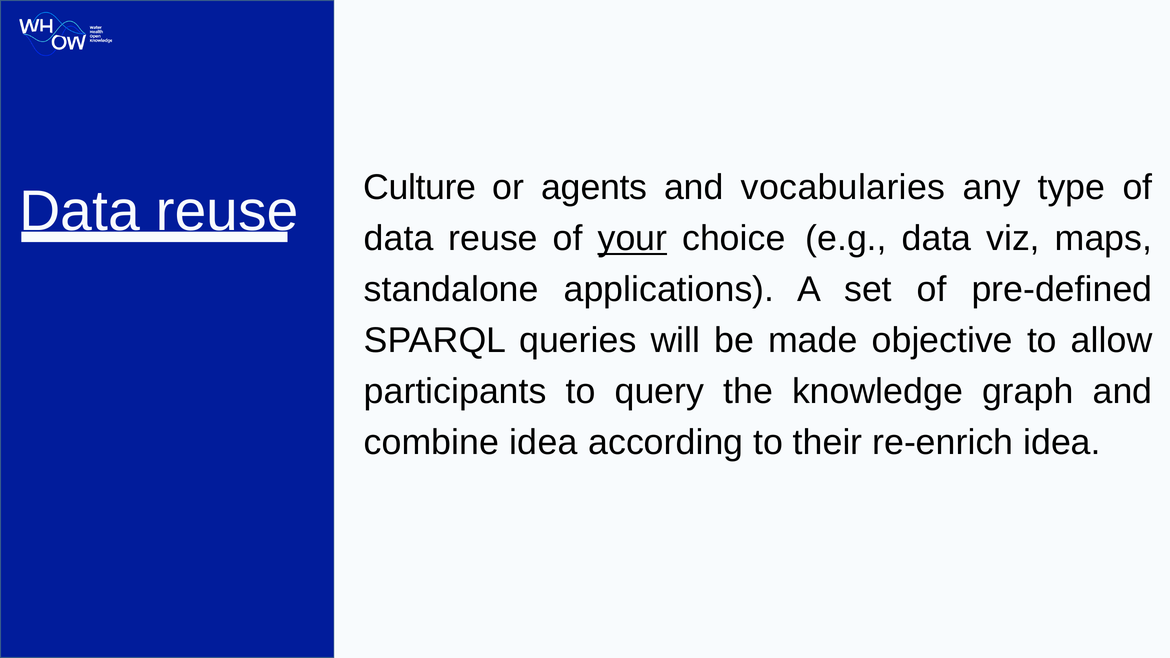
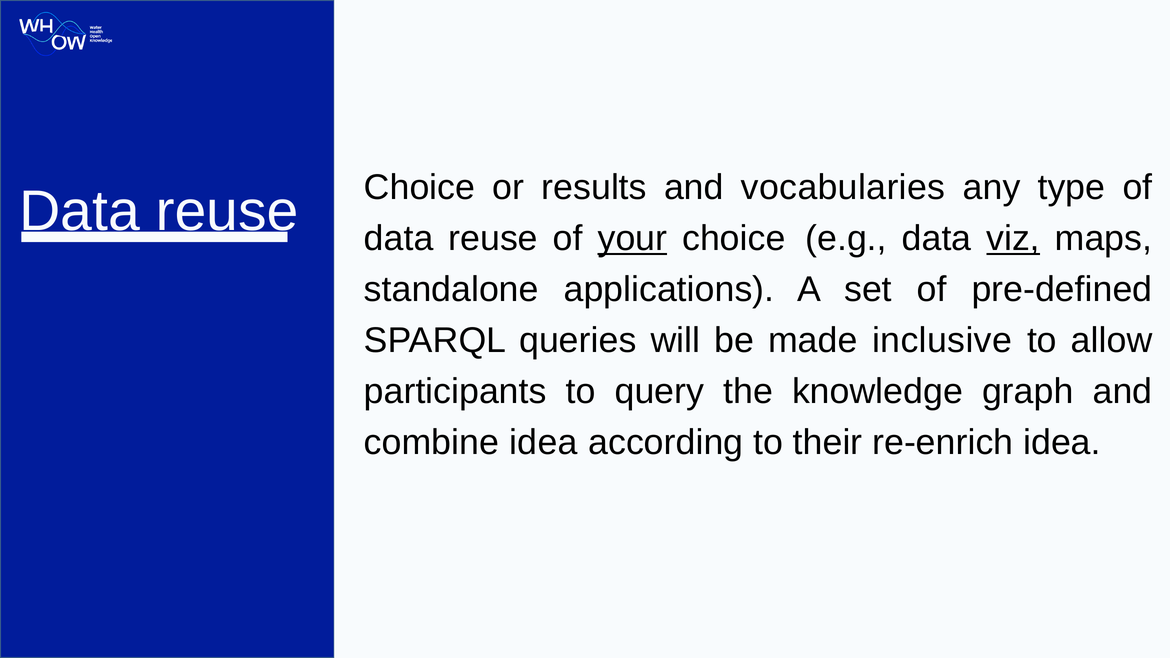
Culture at (420, 188): Culture -> Choice
agents: agents -> results
viz underline: none -> present
objective: objective -> inclusive
